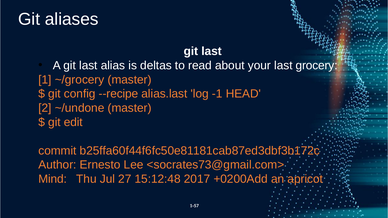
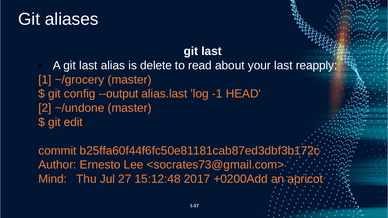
deltas: deltas -> delete
grocery: grocery -> reapply
--recipe: --recipe -> --output
